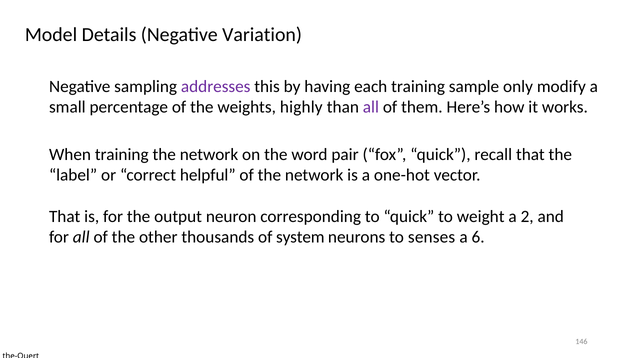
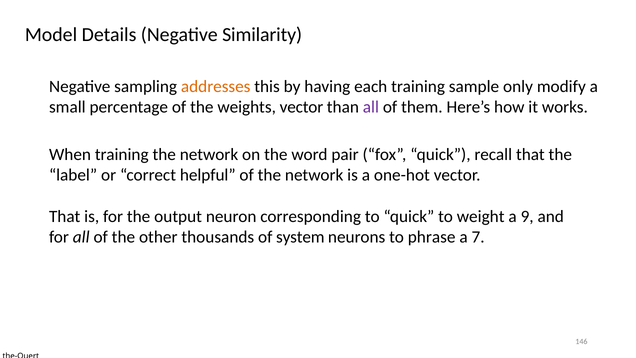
Variation: Variation -> Similarity
addresses colour: purple -> orange
weights highly: highly -> vector
2: 2 -> 9
senses: senses -> phrase
6: 6 -> 7
